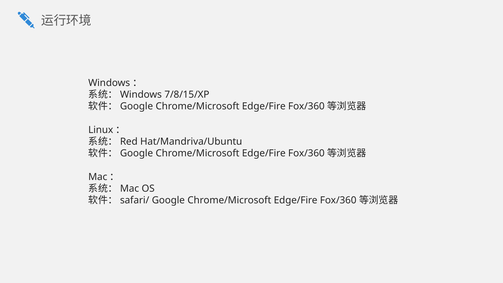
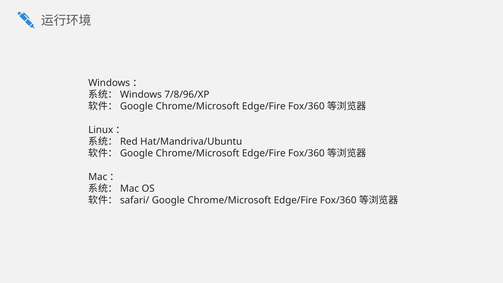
7/8/15/XP: 7/8/15/XP -> 7/8/96/XP
